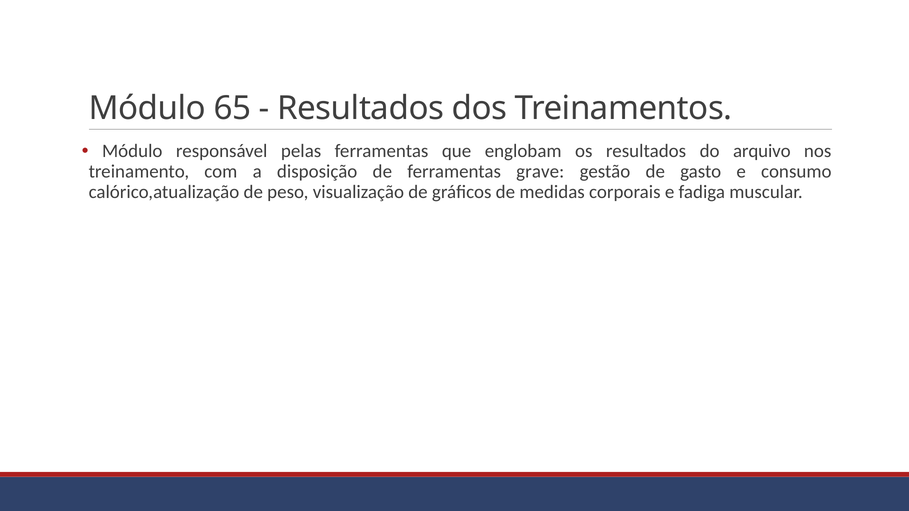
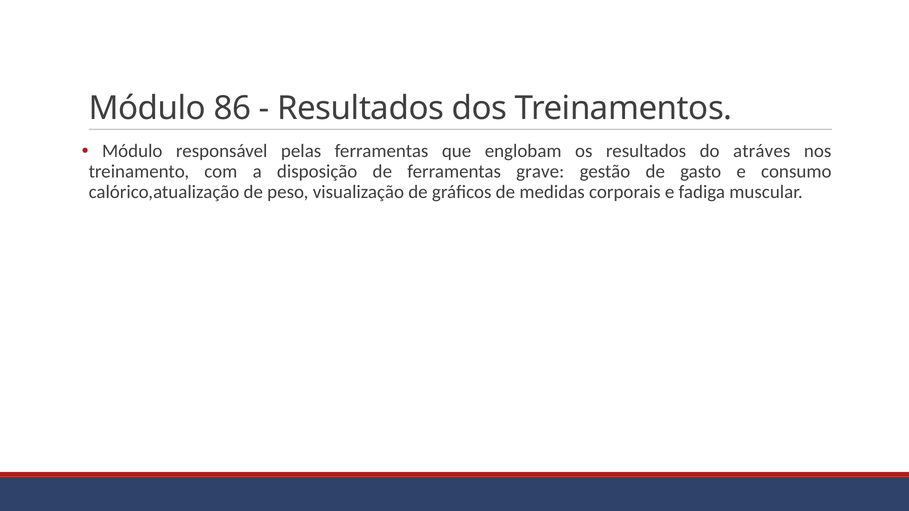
65: 65 -> 86
arquivo: arquivo -> atráves
